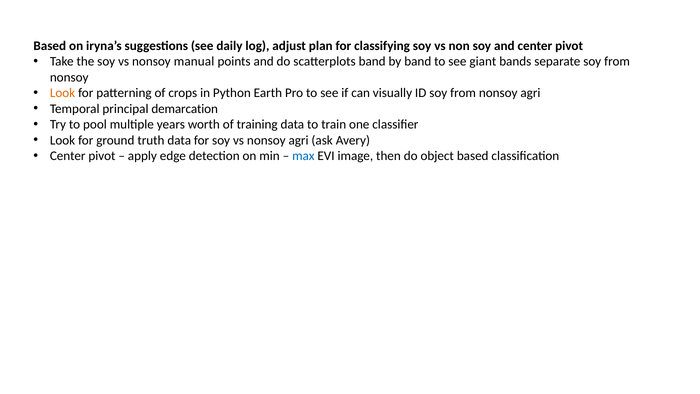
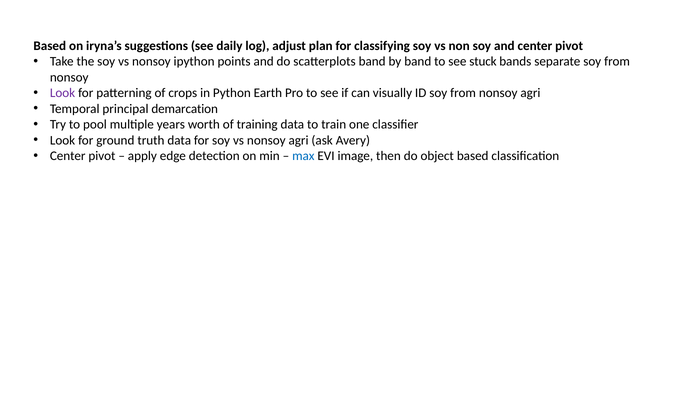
manual: manual -> ipython
giant: giant -> stuck
Look at (63, 93) colour: orange -> purple
